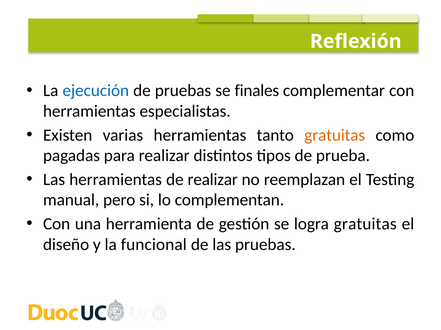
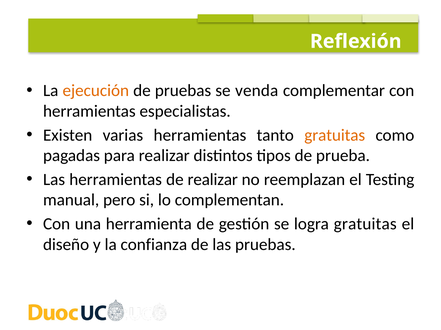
ejecución colour: blue -> orange
finales: finales -> venda
funcional: funcional -> confianza
